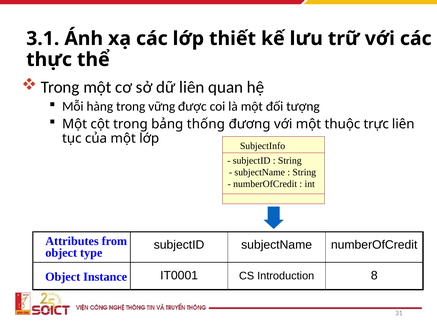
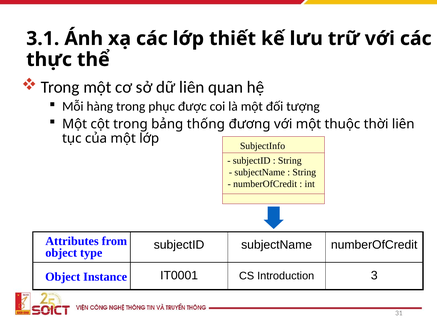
vững: vững -> phục
trực: trực -> thời
8: 8 -> 3
